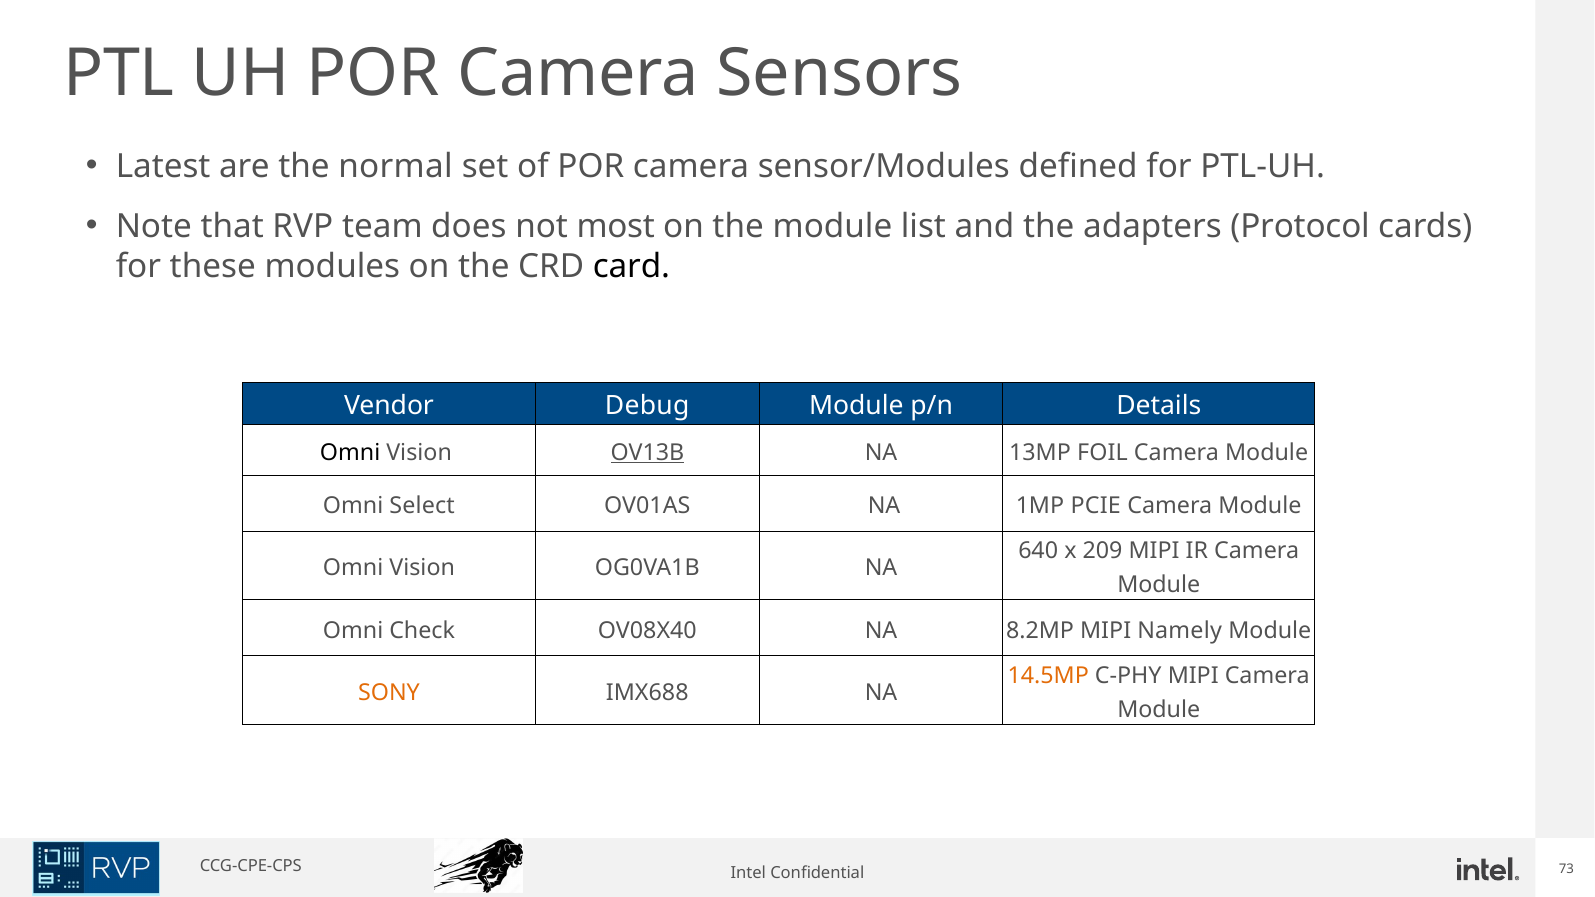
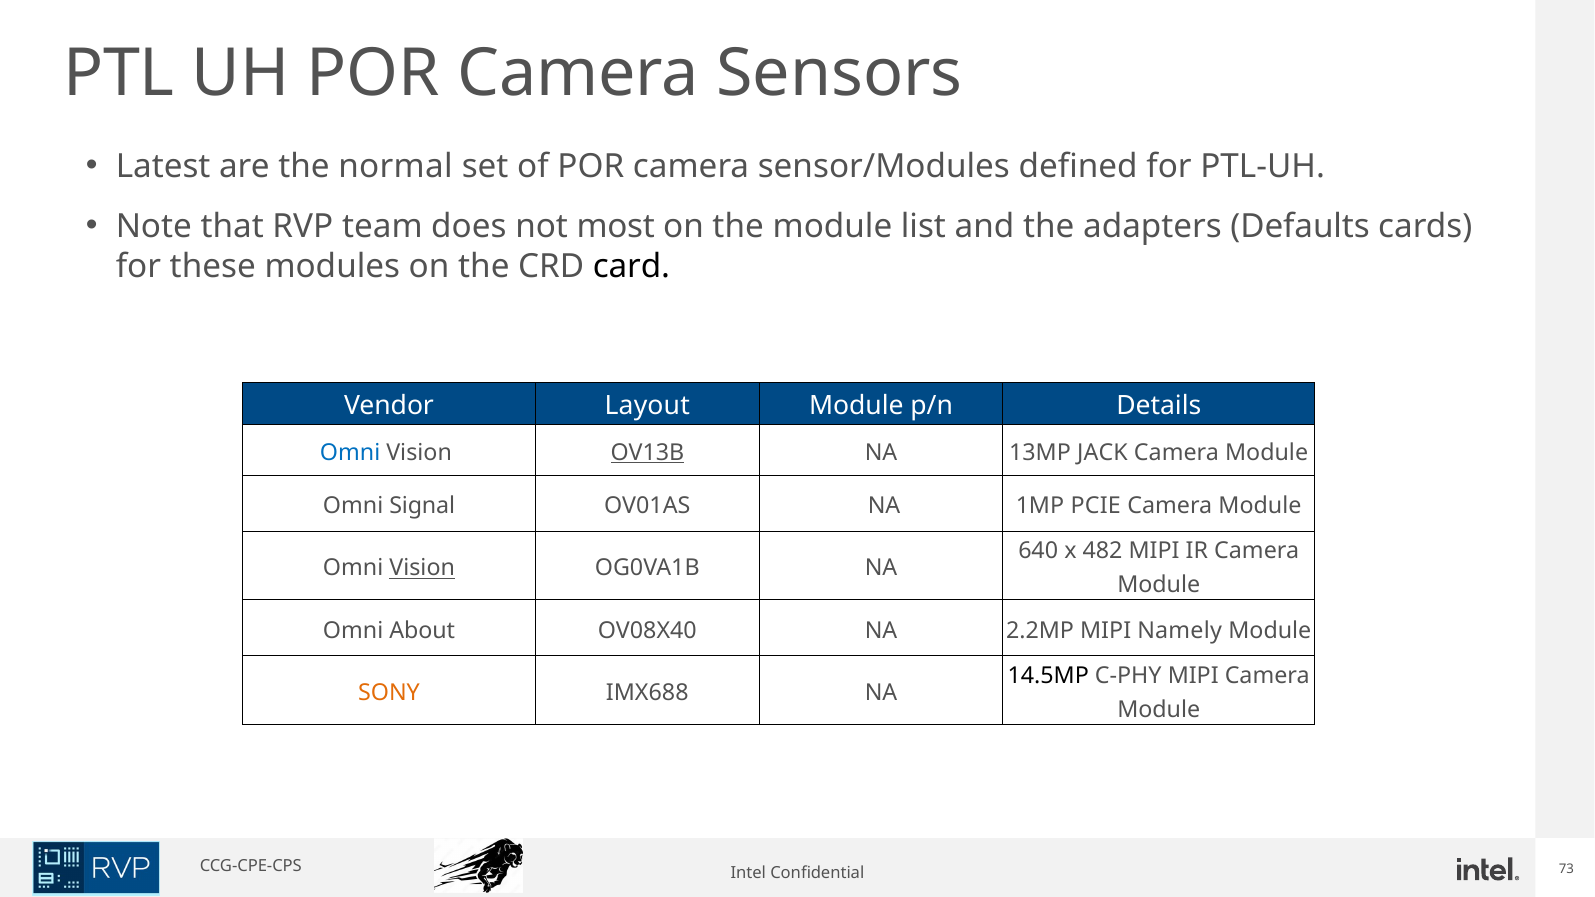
Protocol: Protocol -> Defaults
Debug: Debug -> Layout
Omni at (350, 453) colour: black -> blue
FOIL: FOIL -> JACK
Select: Select -> Signal
209: 209 -> 482
Vision at (422, 568) underline: none -> present
Check: Check -> About
8.2MP: 8.2MP -> 2.2MP
14.5MP colour: orange -> black
